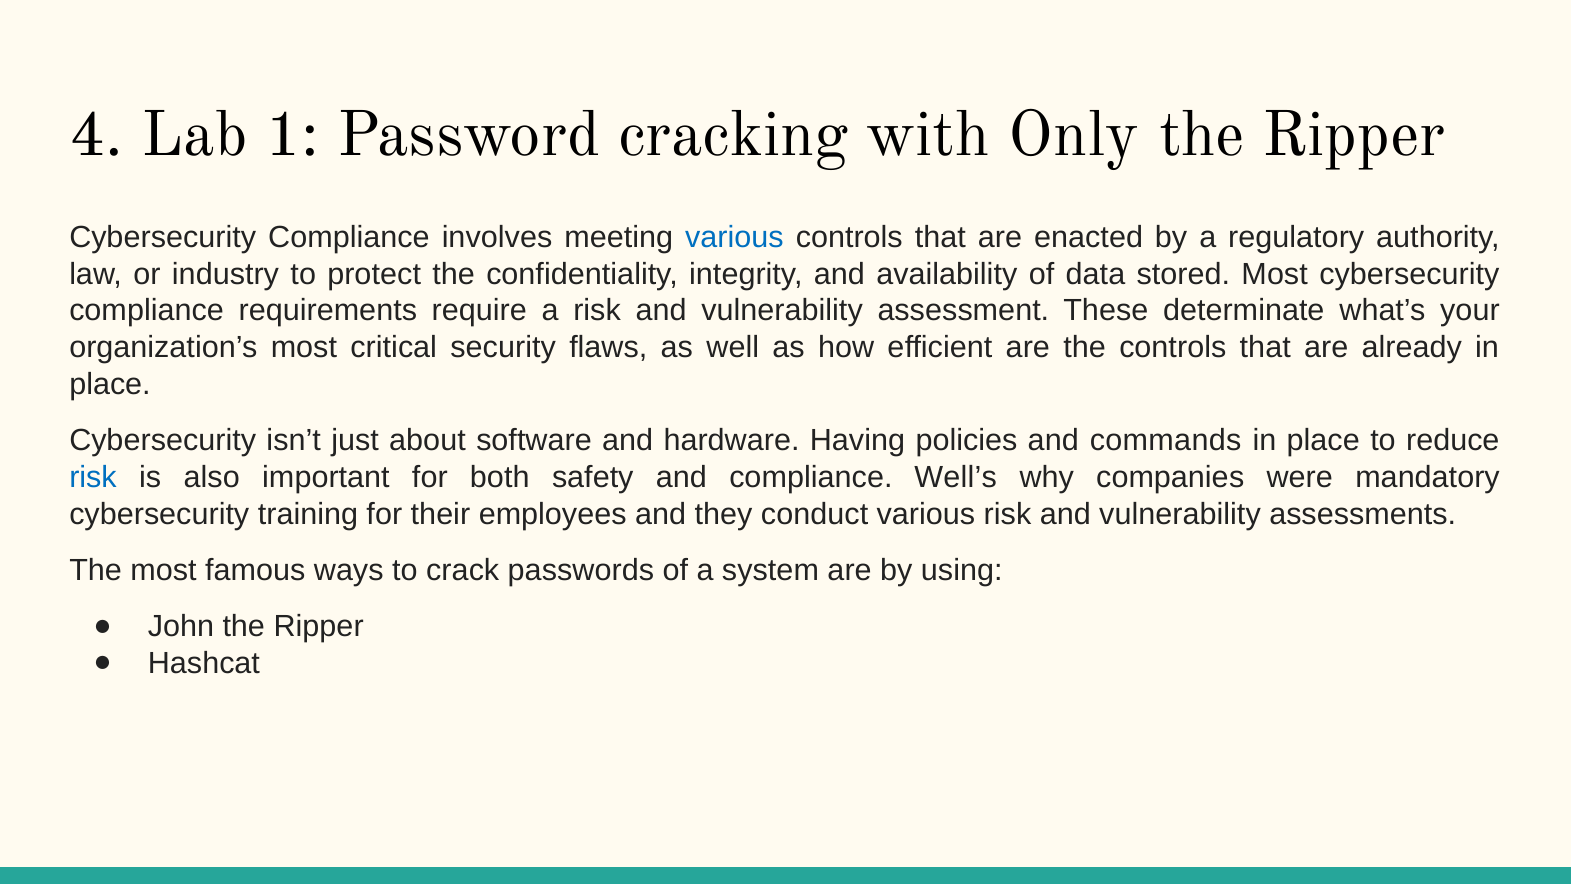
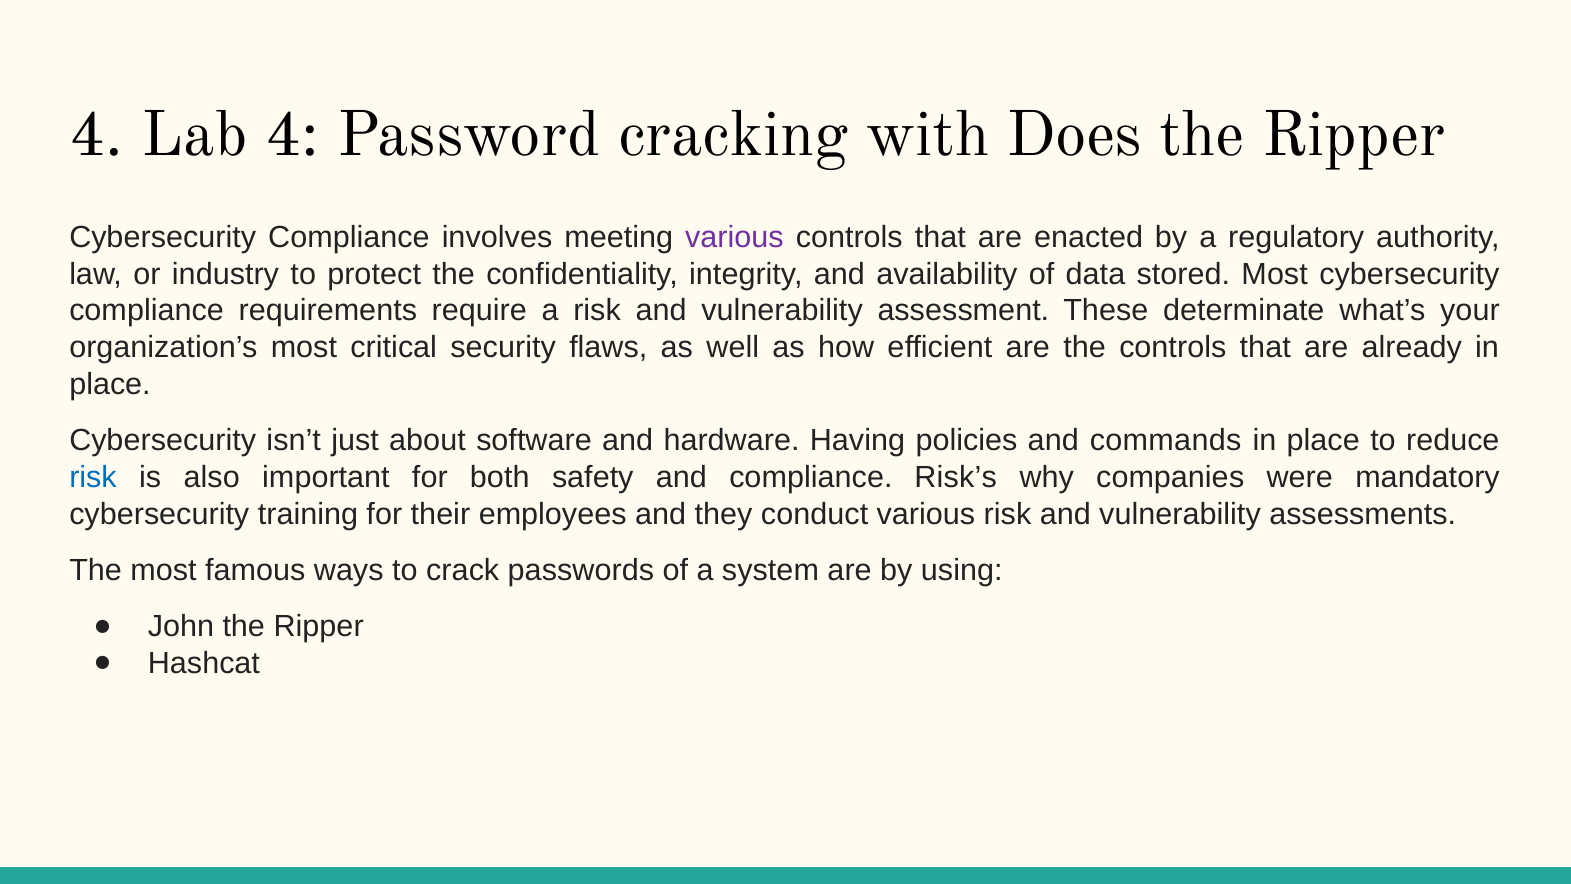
Lab 1: 1 -> 4
Only: Only -> Does
various at (734, 237) colour: blue -> purple
Well’s: Well’s -> Risk’s
